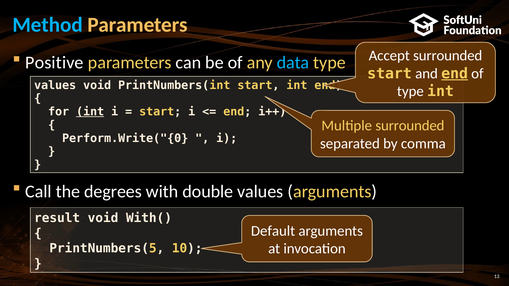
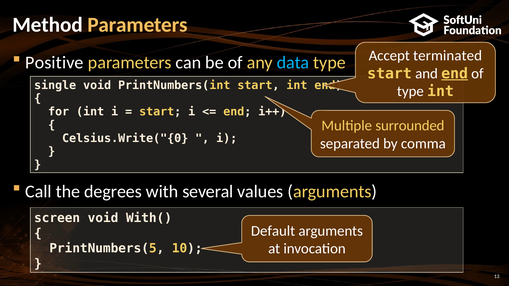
Method colour: light blue -> white
Accept surrounded: surrounded -> terminated
values at (55, 85): values -> single
int at (90, 112) underline: present -> none
Perform.Write("{0: Perform.Write("{0 -> Celsius.Write("{0
double: double -> several
result: result -> screen
